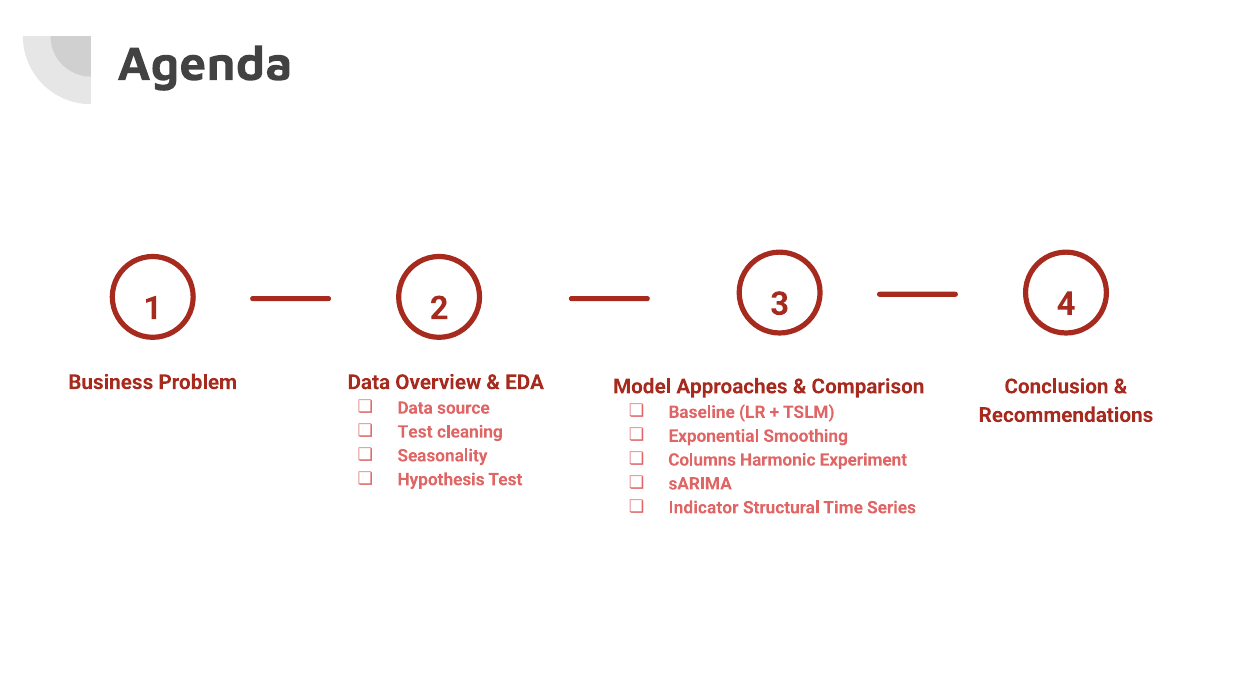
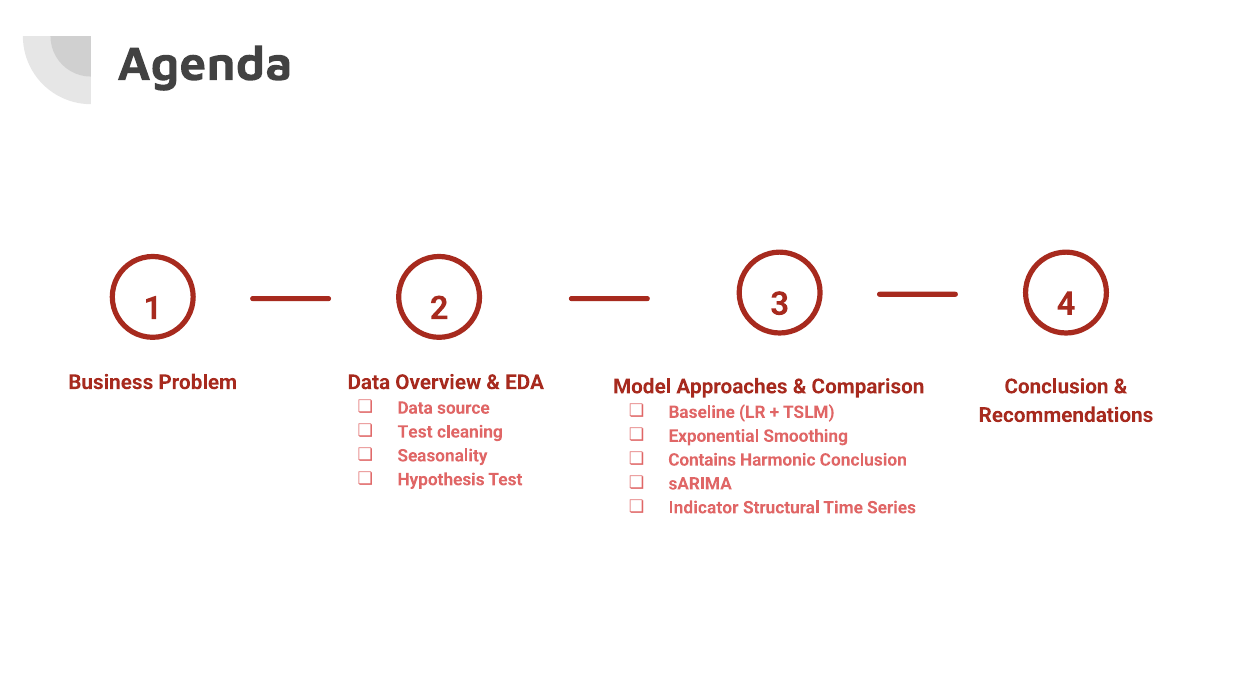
Columns: Columns -> Contains
Harmonic Experiment: Experiment -> Conclusion
